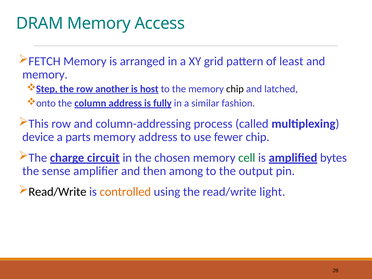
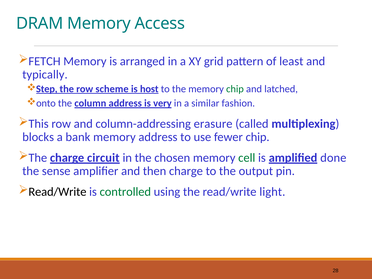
memory at (45, 75): memory -> typically
another: another -> scheme
chip at (235, 89) colour: black -> green
fully: fully -> very
process: process -> erasure
device: device -> blocks
parts: parts -> bank
bytes: bytes -> done
then among: among -> charge
controlled colour: orange -> green
